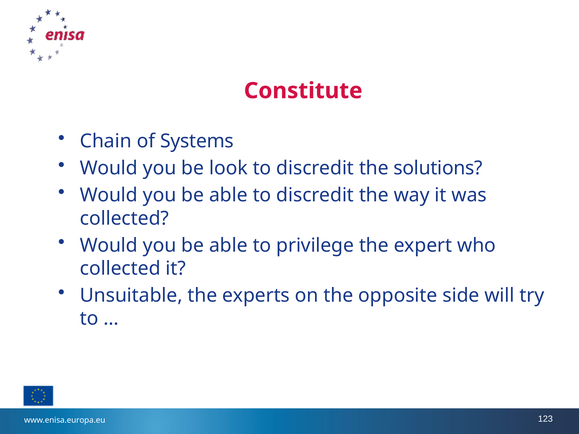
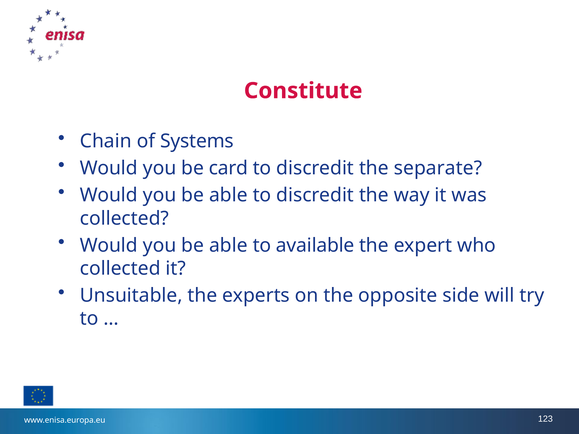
look: look -> card
solutions: solutions -> separate
privilege: privilege -> available
